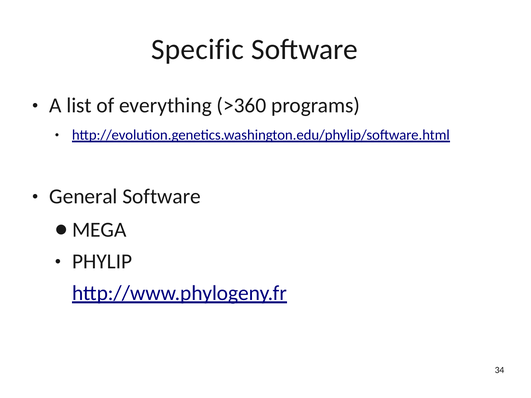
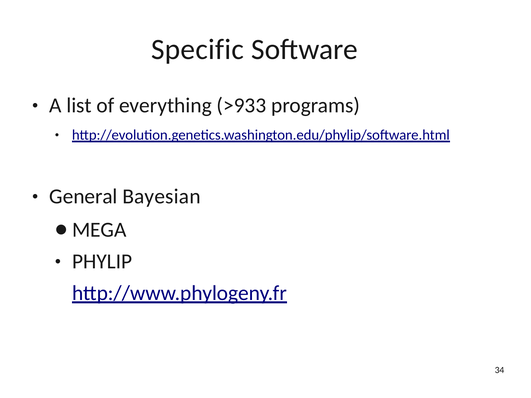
>360: >360 -> >933
General Software: Software -> Bayesian
